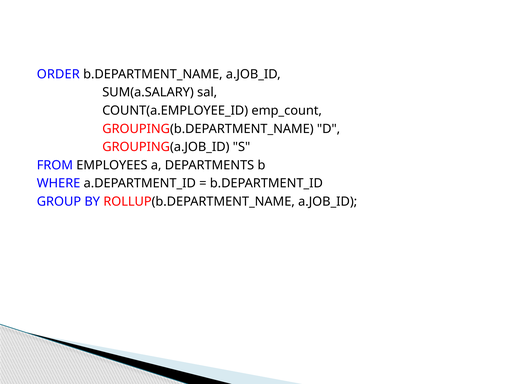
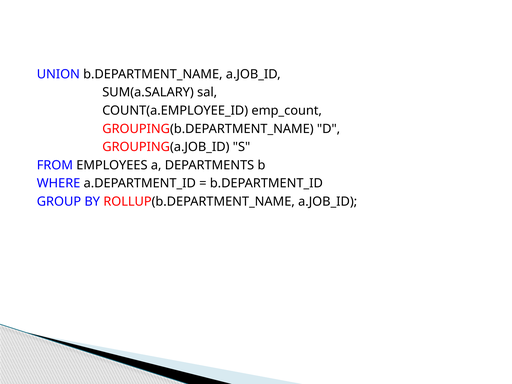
ORDER: ORDER -> UNION
